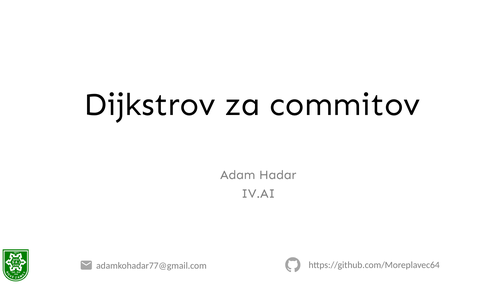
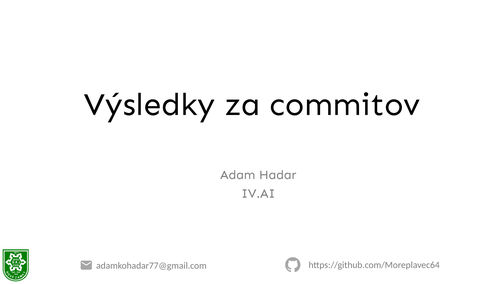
Dijkstrov: Dijkstrov -> Výsledky
